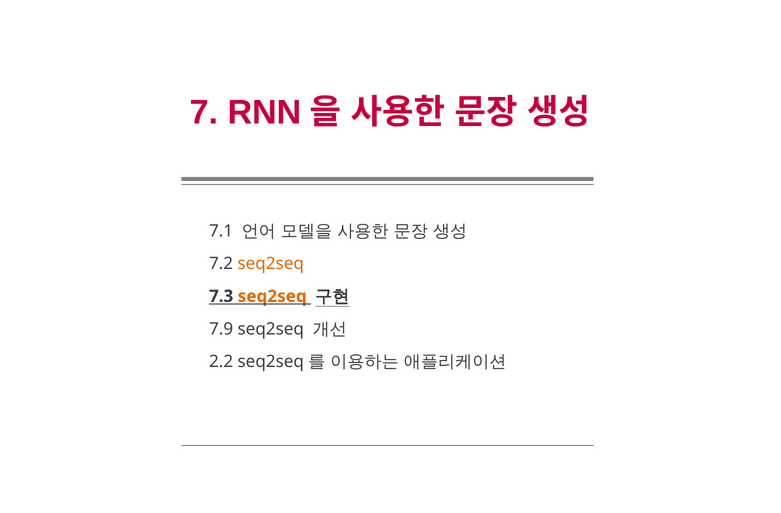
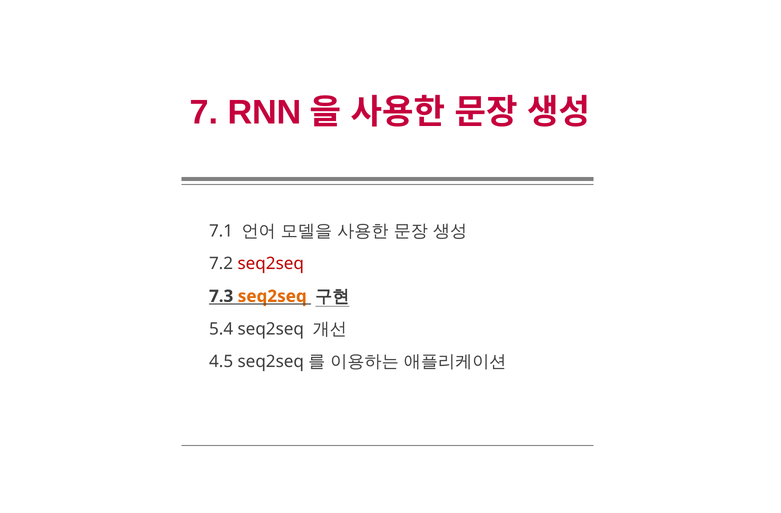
seq2seq at (271, 264) colour: orange -> red
7.9: 7.9 -> 5.4
2.2: 2.2 -> 4.5
